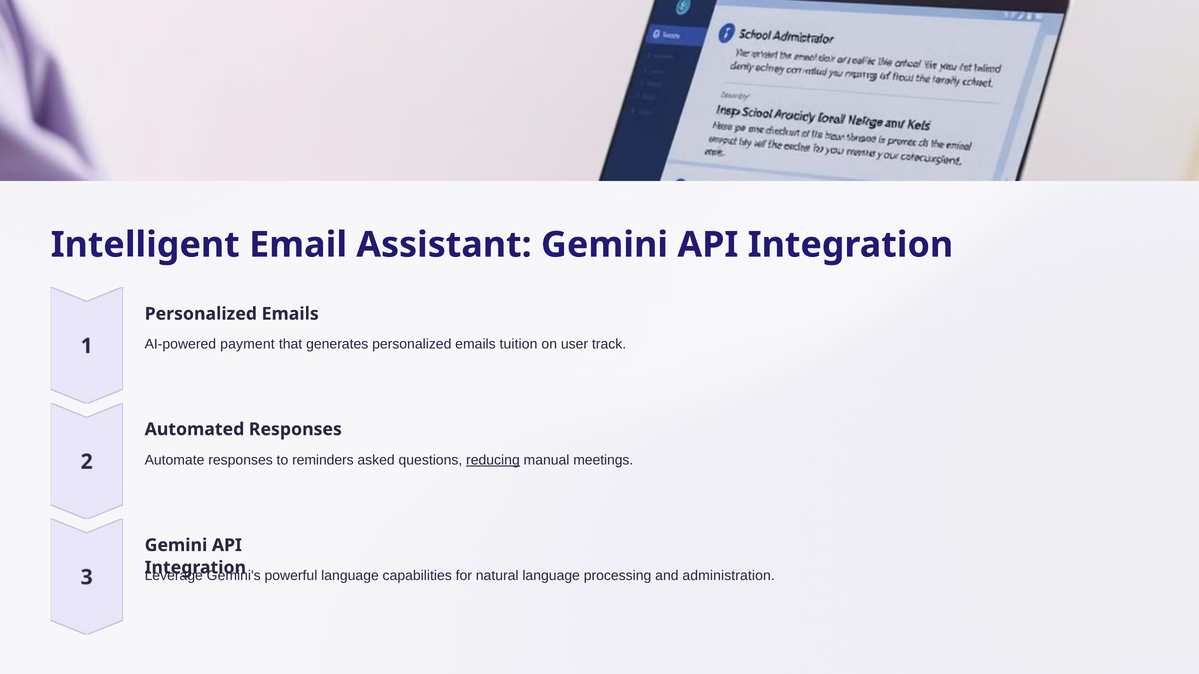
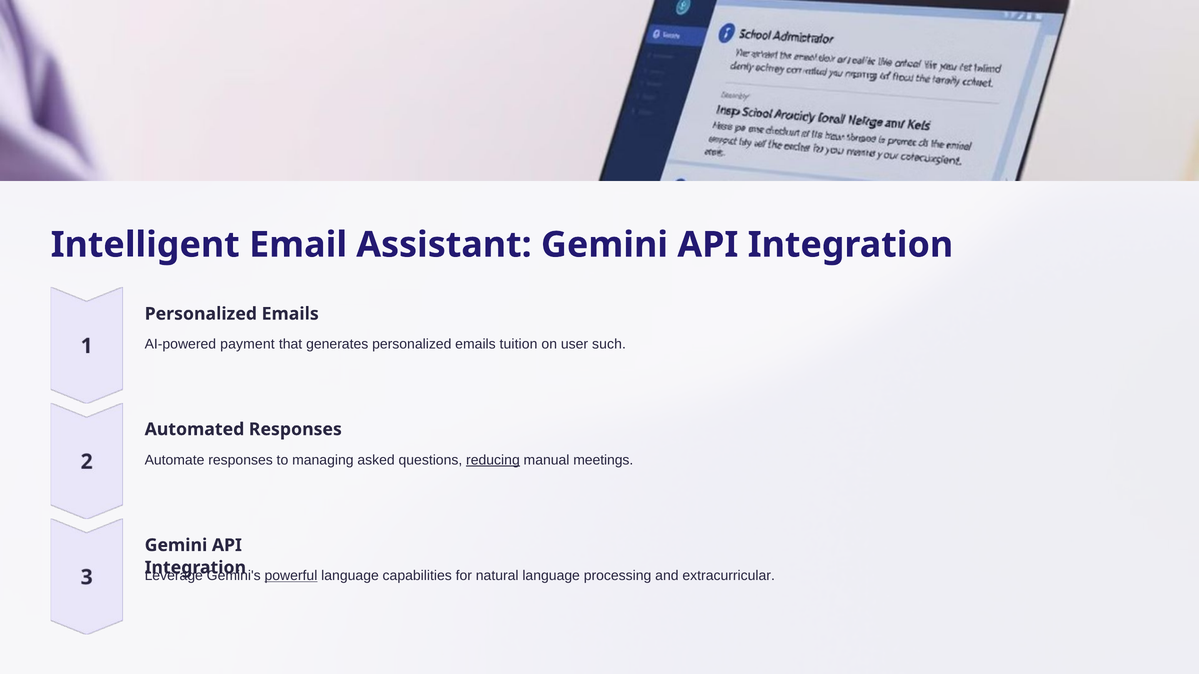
track: track -> such
reminders: reminders -> managing
powerful underline: none -> present
administration: administration -> extracurricular
